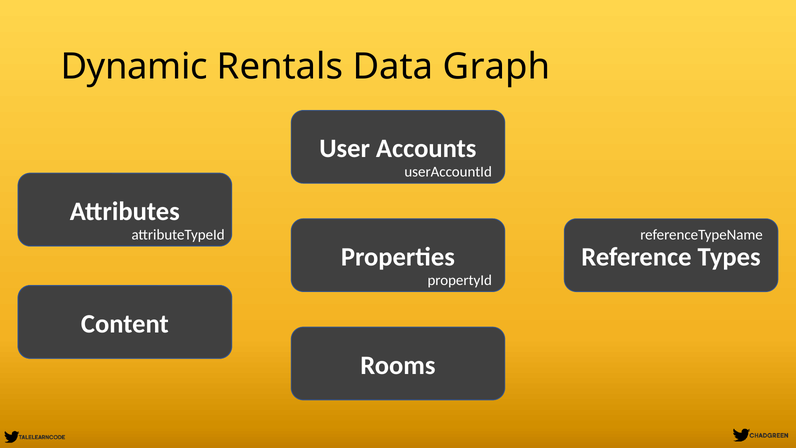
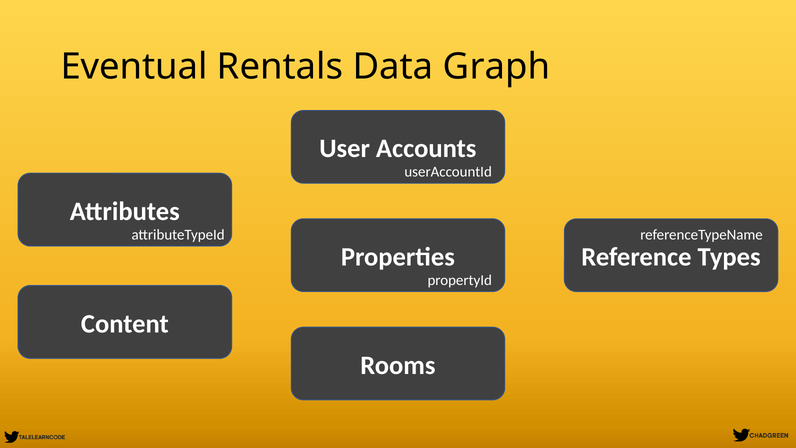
Dynamic: Dynamic -> Eventual
